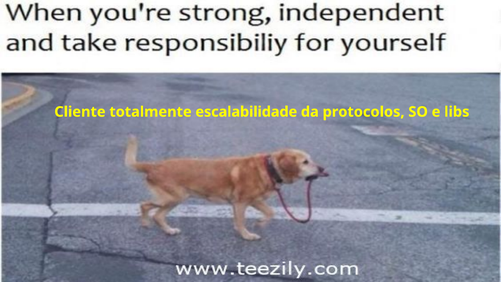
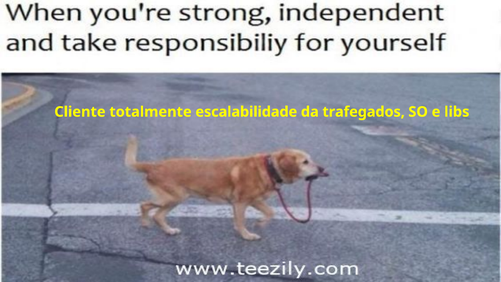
protocolos: protocolos -> trafegados
